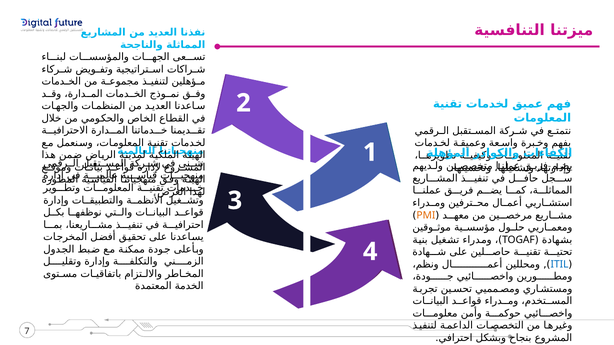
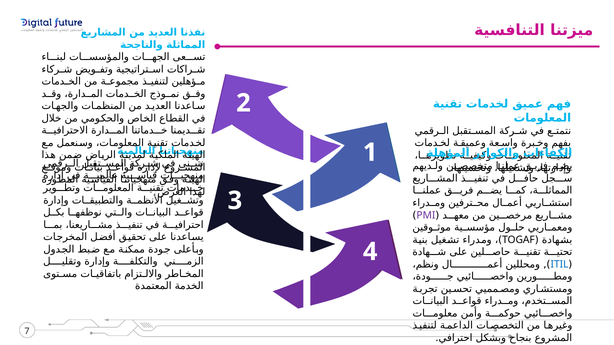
PMI colour: orange -> purple
